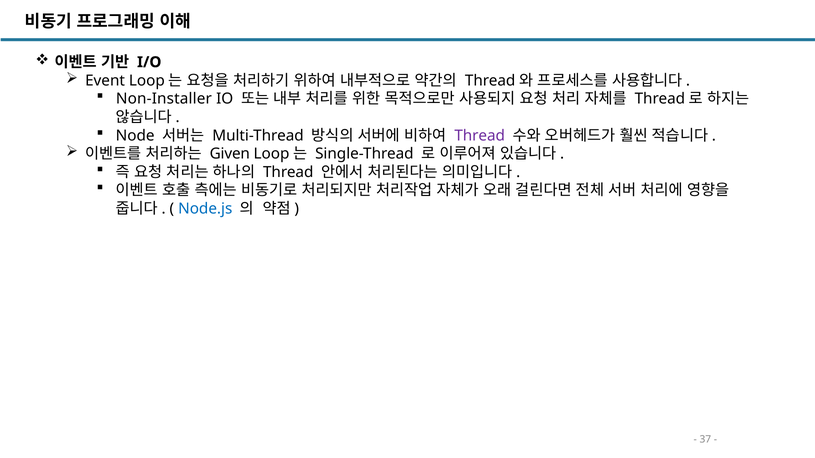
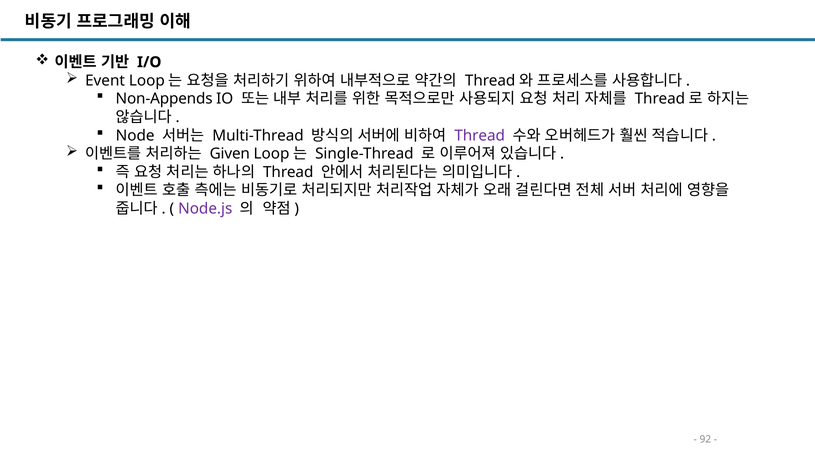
Non-Installer: Non-Installer -> Non-Appends
Node.js colour: blue -> purple
37: 37 -> 92
